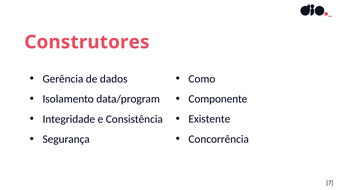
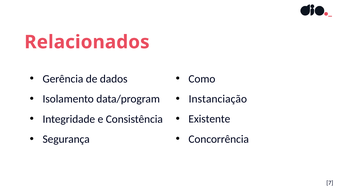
Construtores: Construtores -> Relacionados
Componente: Componente -> Instanciação
